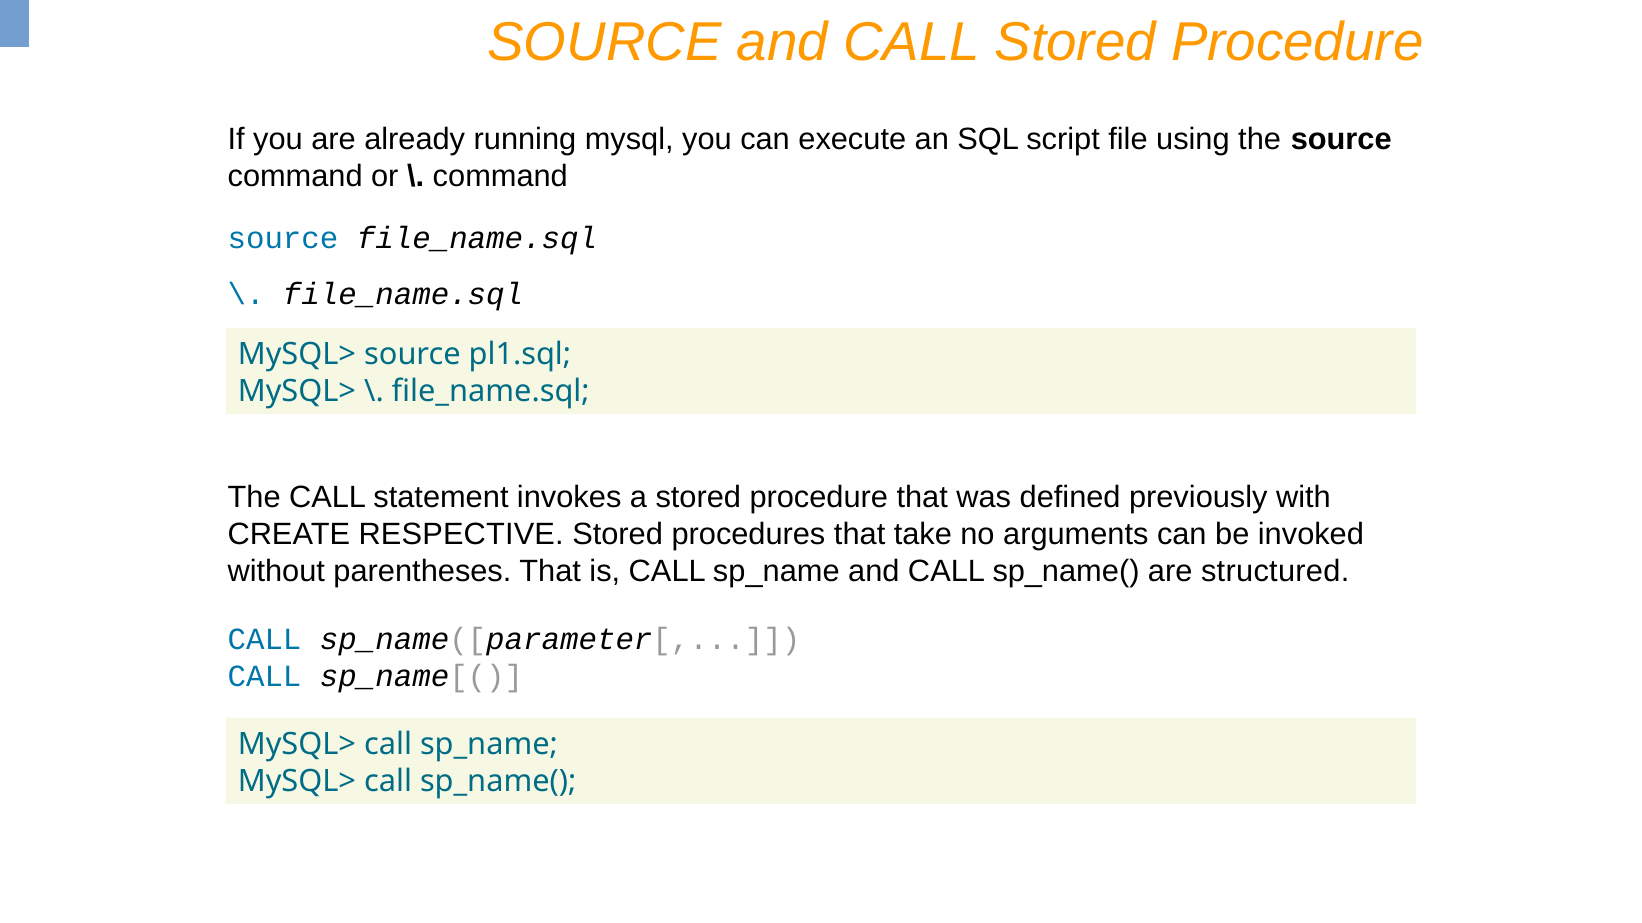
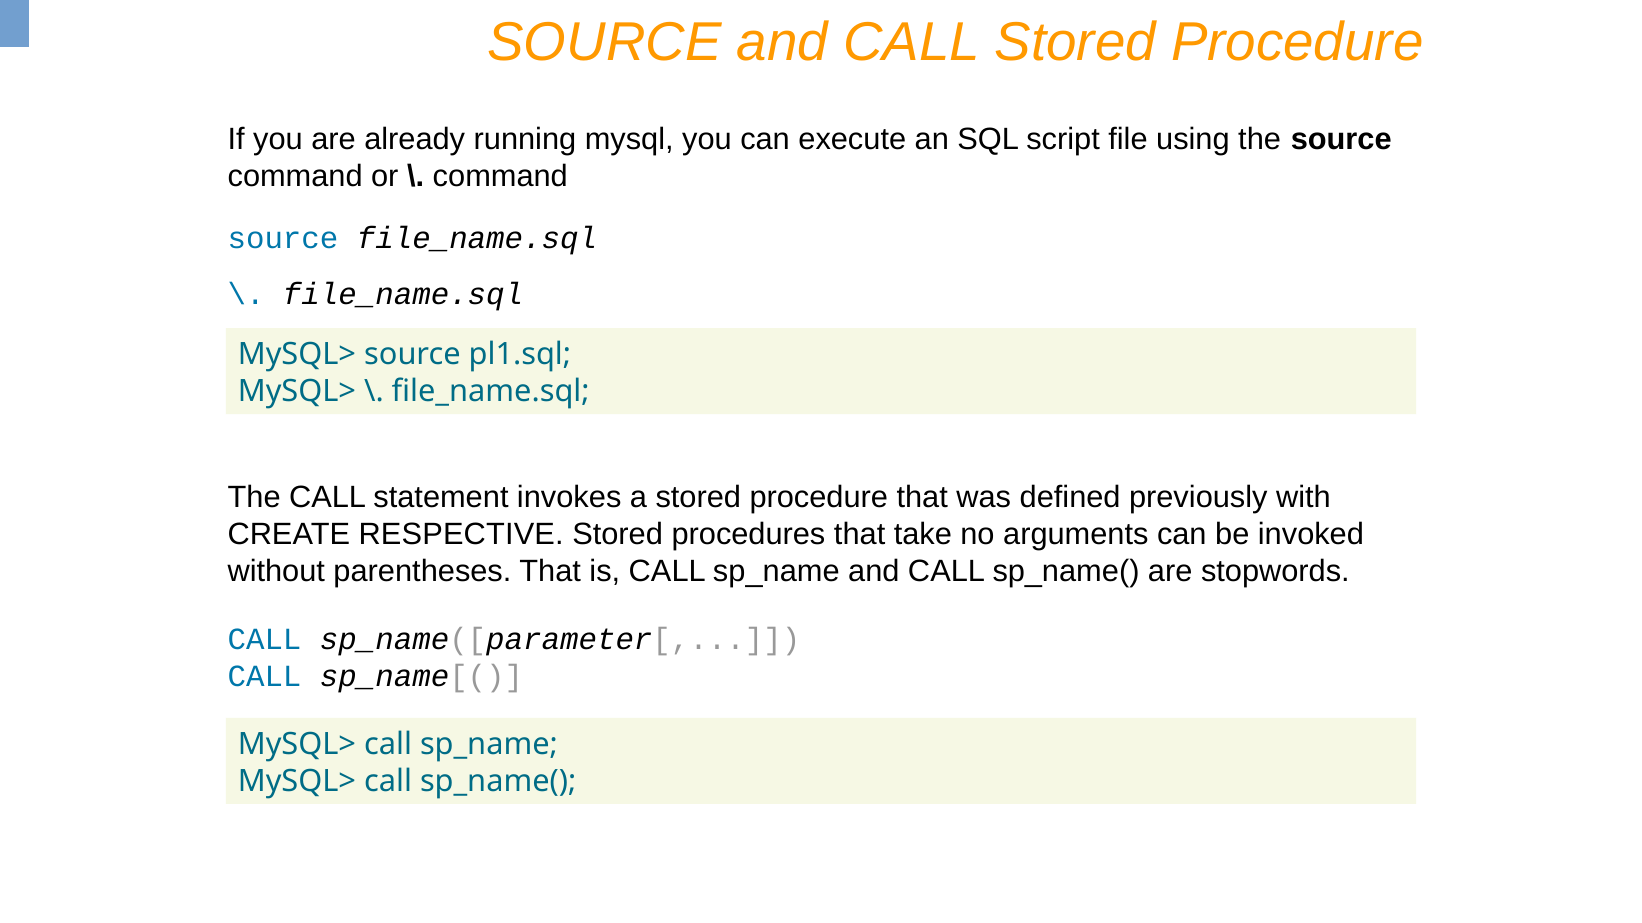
structured: structured -> stopwords
